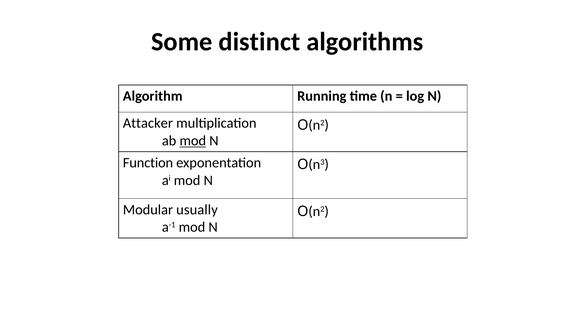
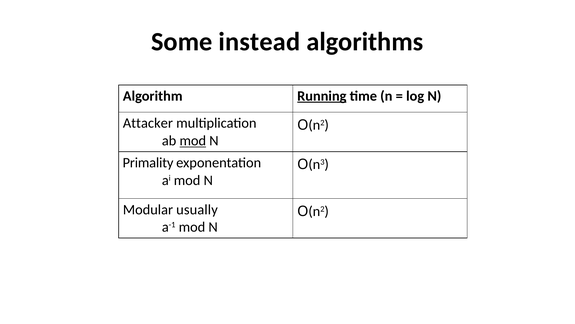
distinct: distinct -> instead
Running underline: none -> present
Function: Function -> Primality
